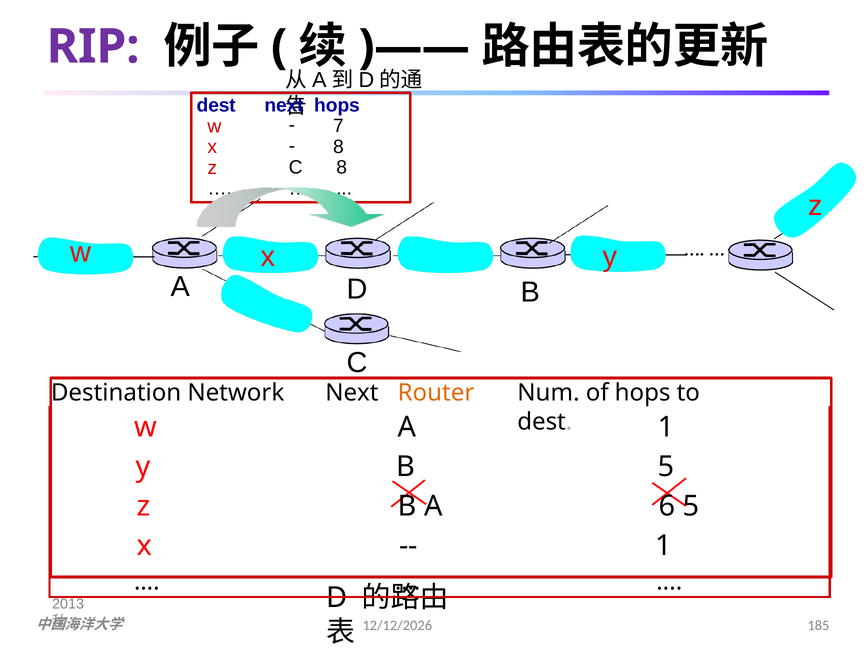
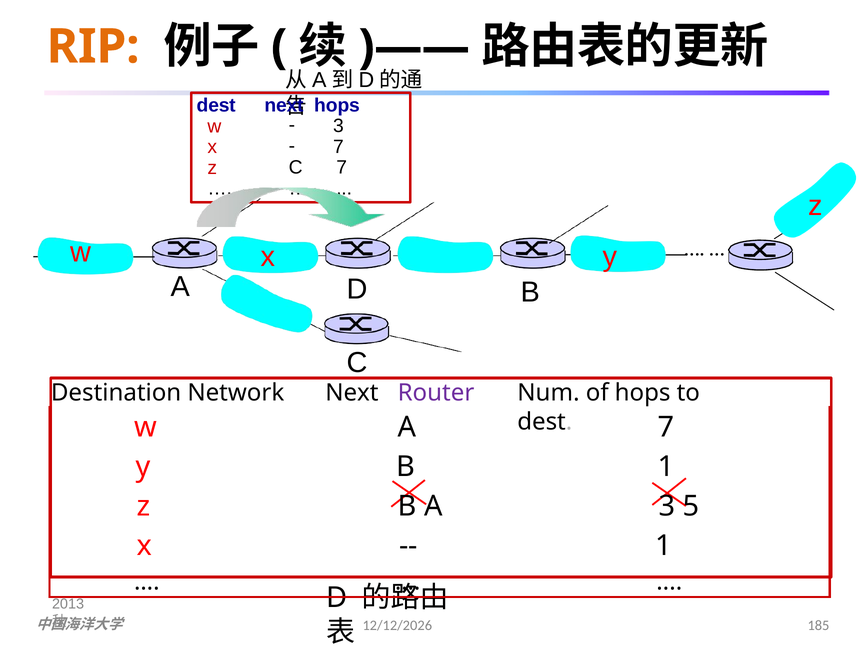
RIP colour: purple -> orange
7 at (338, 126): 7 -> 3
8 at (338, 147): 8 -> 7
C 8: 8 -> 7
Router colour: orange -> purple
A 1: 1 -> 7
B 5: 5 -> 1
A 6: 6 -> 3
